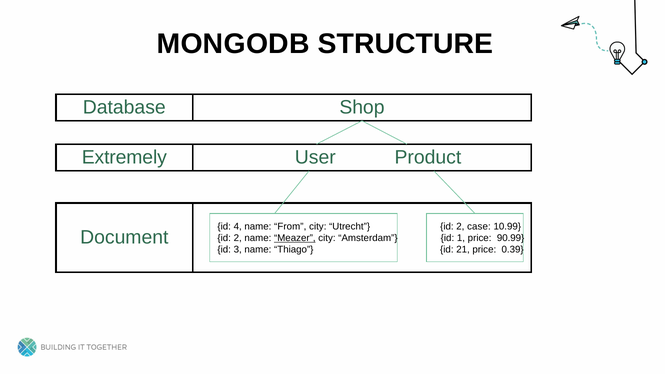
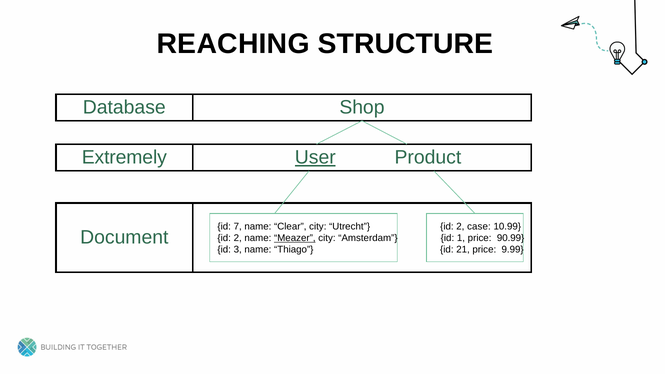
MONGODB: MONGODB -> REACHING
User underline: none -> present
4: 4 -> 7
From: From -> Clear
0.39: 0.39 -> 9.99
